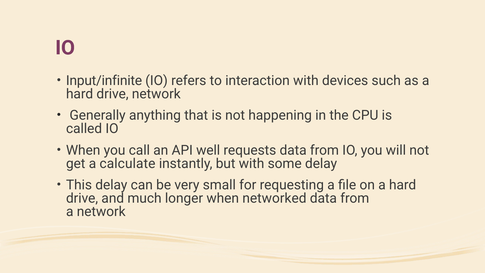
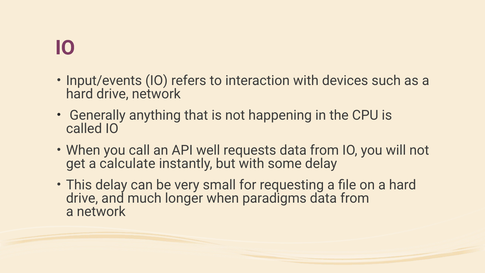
Input/infinite: Input/infinite -> Input/events
networked: networked -> paradigms
